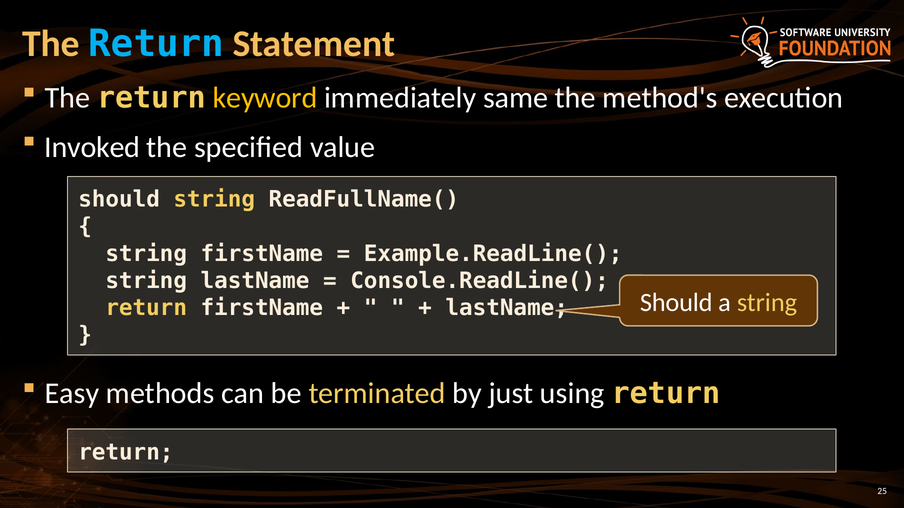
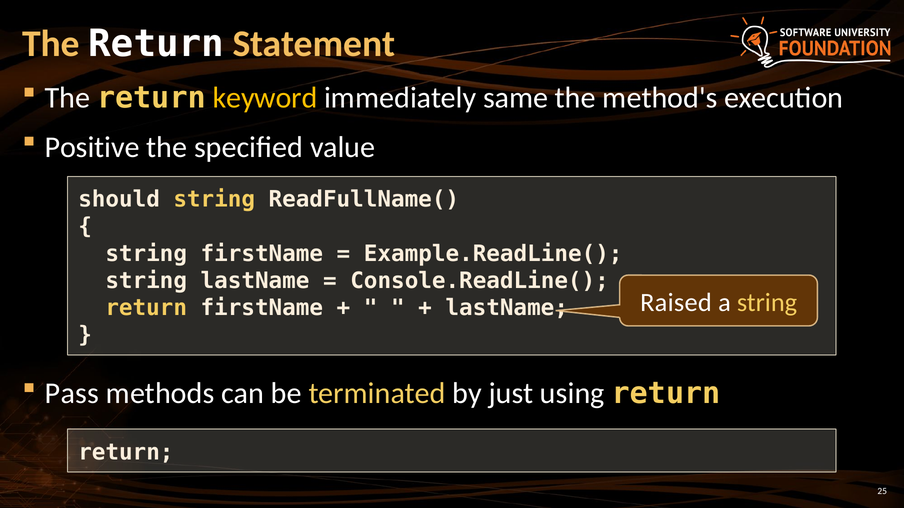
Return at (156, 44) colour: light blue -> white
Invoked: Invoked -> Positive
Should at (676, 303): Should -> Raised
Easy: Easy -> Pass
